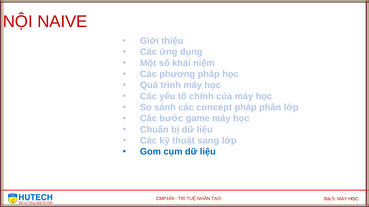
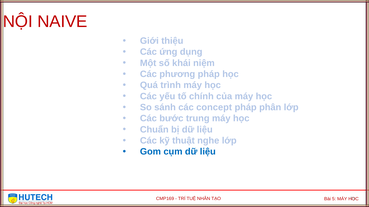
game: game -> trung
sang: sang -> nghe
